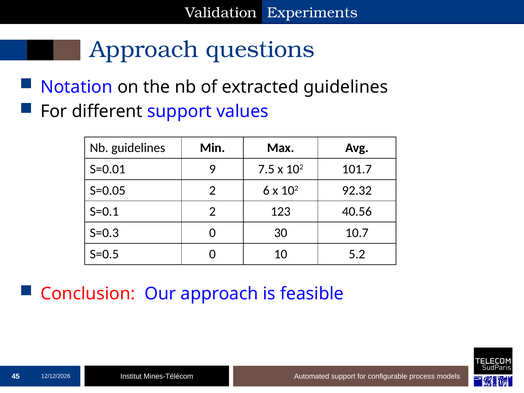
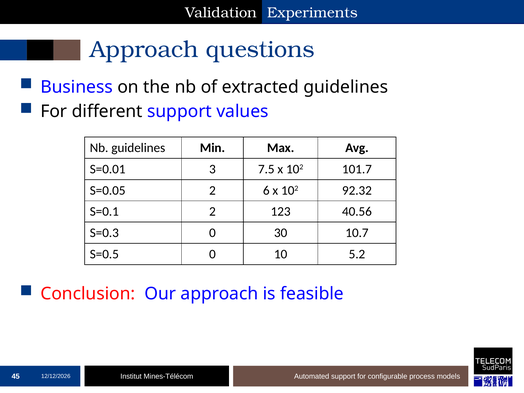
Notation: Notation -> Business
9: 9 -> 3
